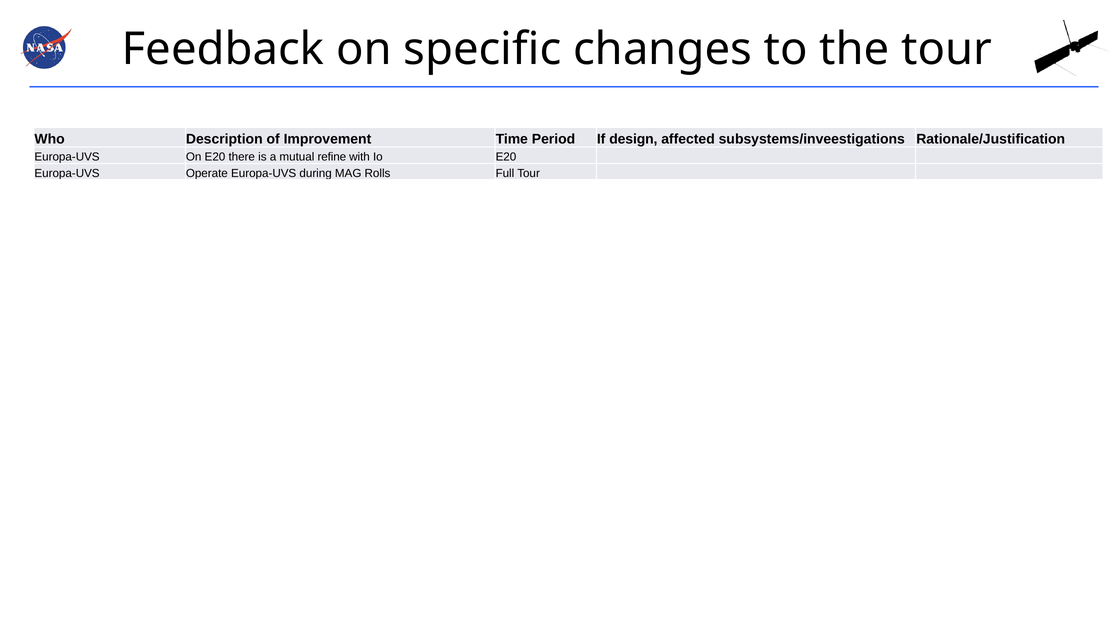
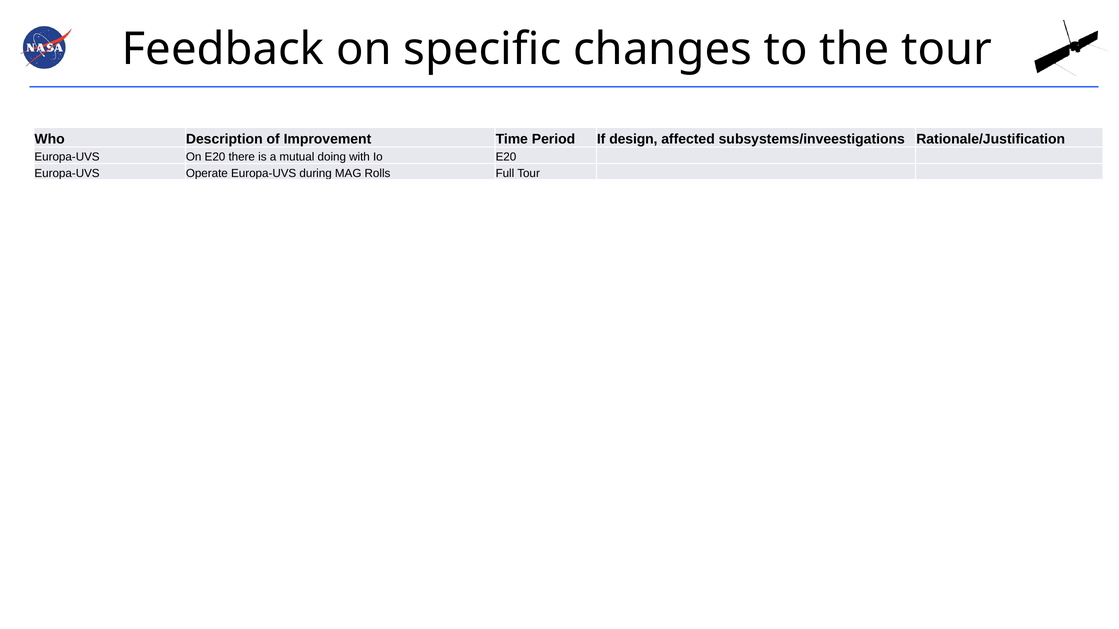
refine: refine -> doing
